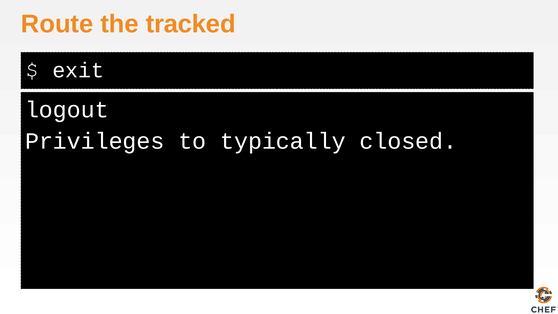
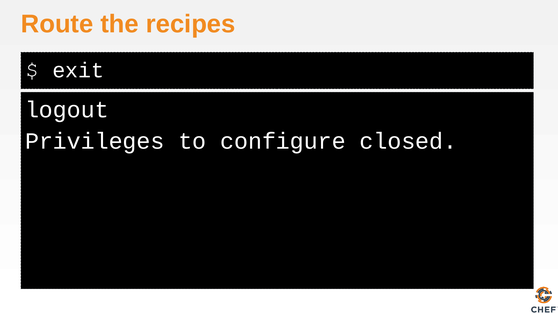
tracked: tracked -> recipes
typically: typically -> configure
